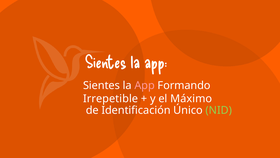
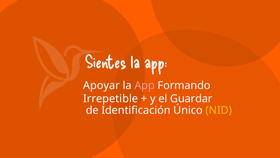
Sientes at (101, 85): Sientes -> Apoyar
Máximo: Máximo -> Guardar
NID colour: light green -> yellow
